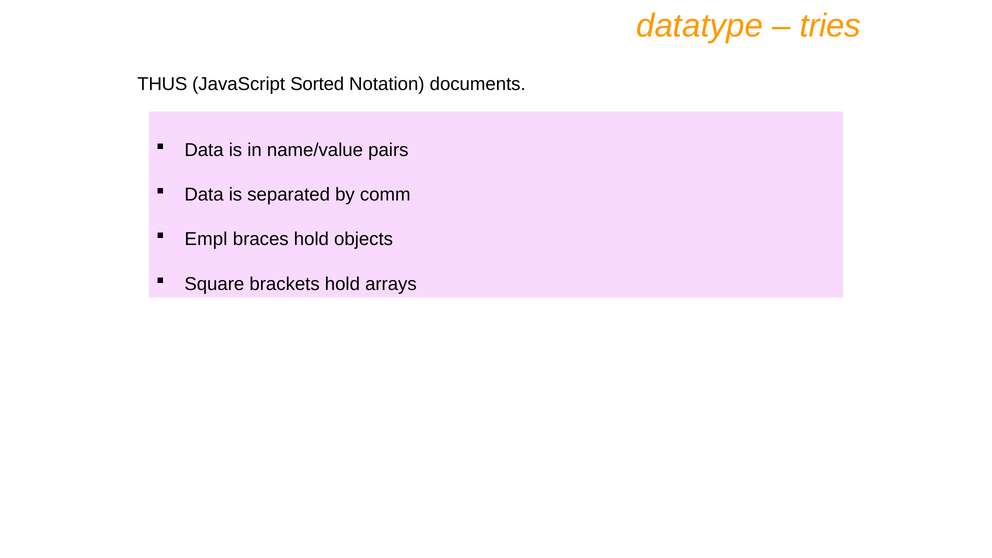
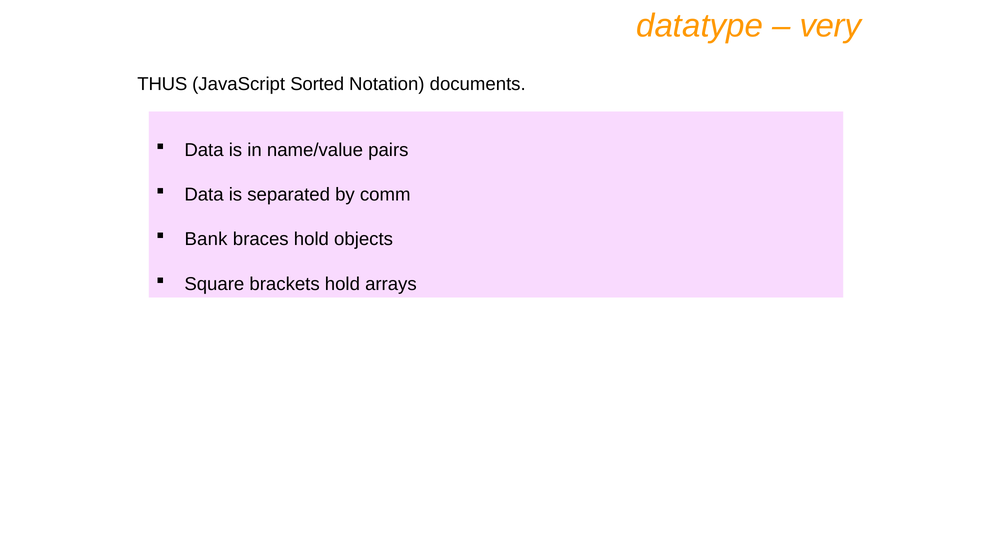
tries: tries -> very
Empl: Empl -> Bank
